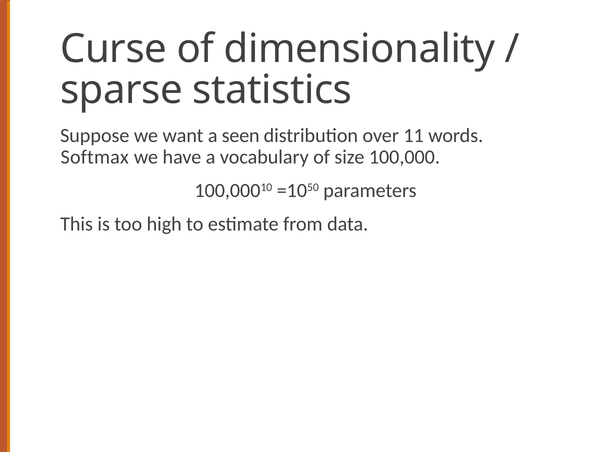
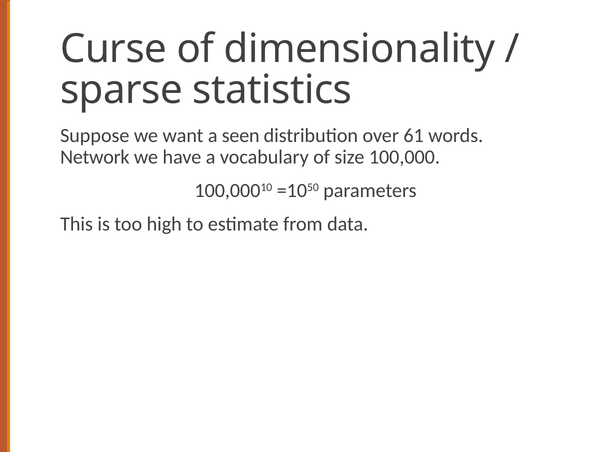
11: 11 -> 61
Softmax: Softmax -> Network
